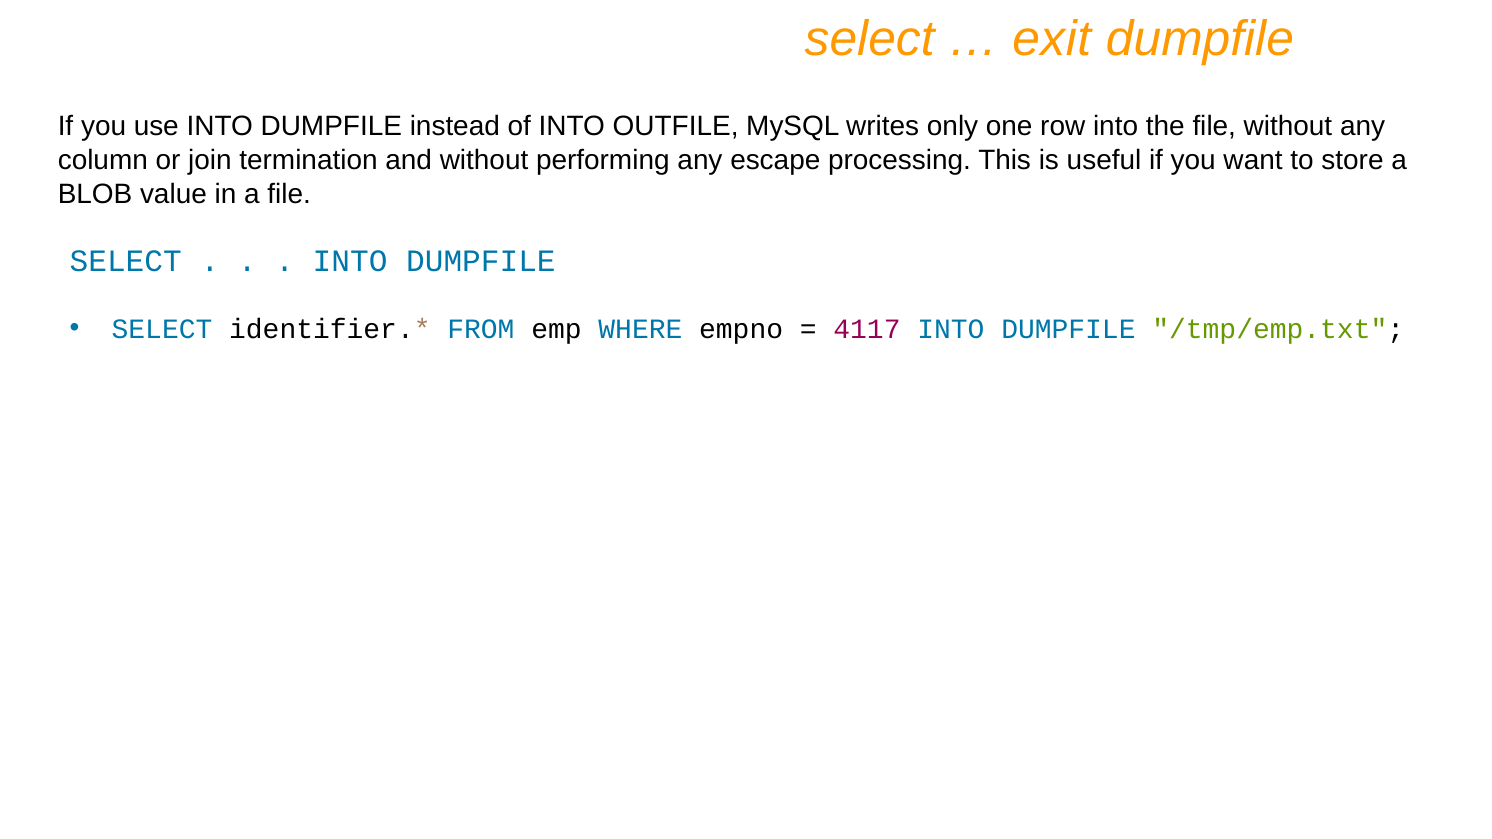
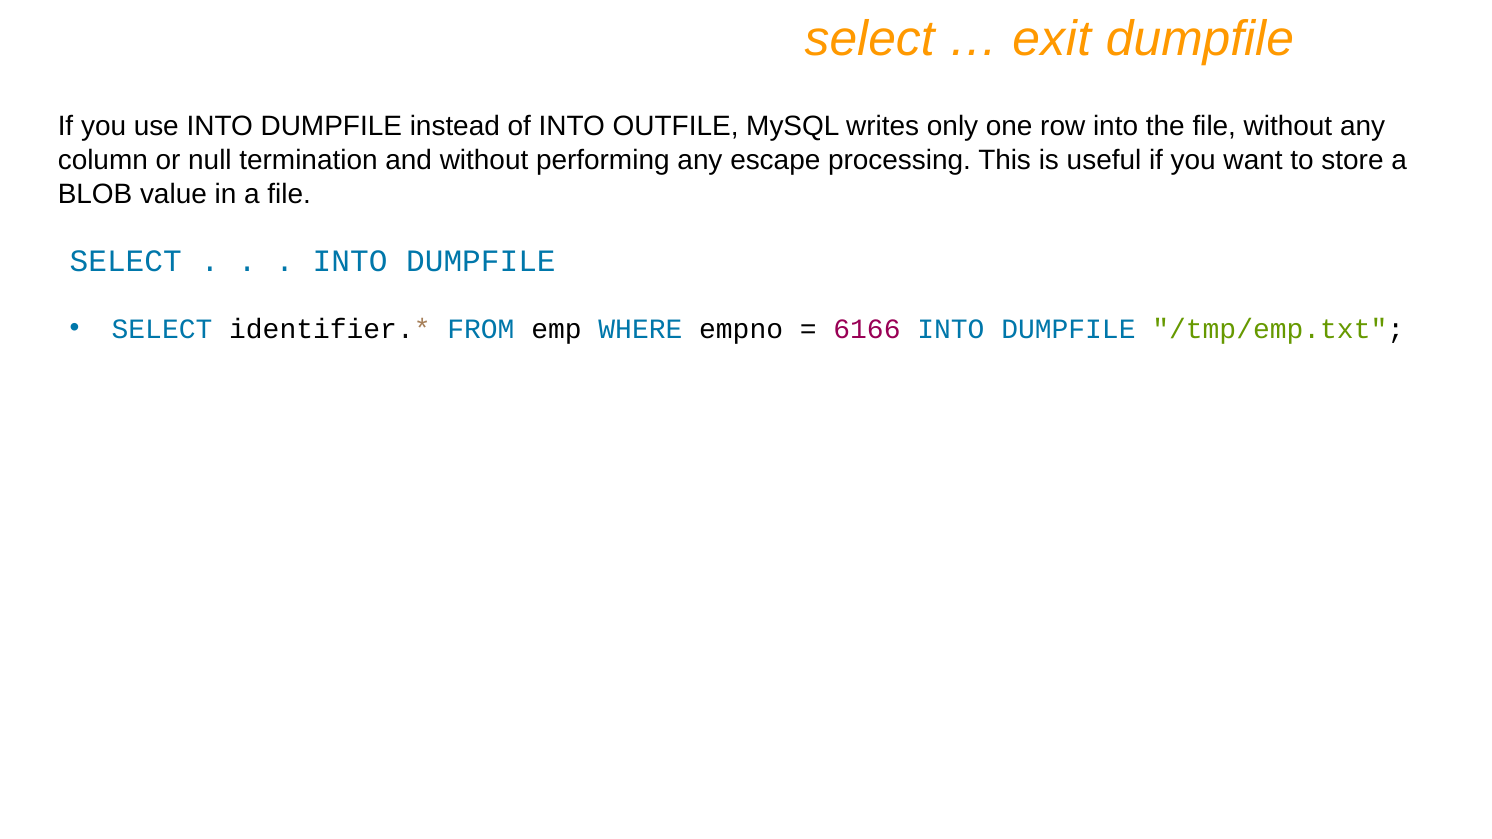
join: join -> null
4117: 4117 -> 6166
